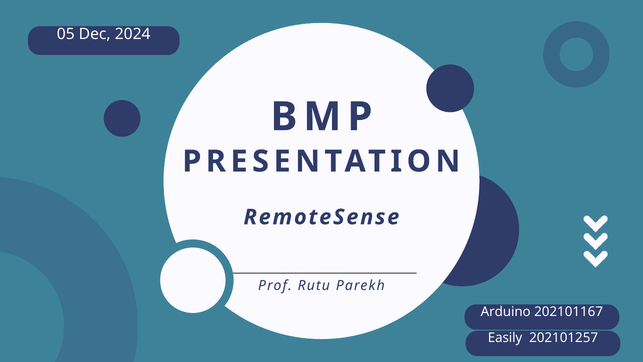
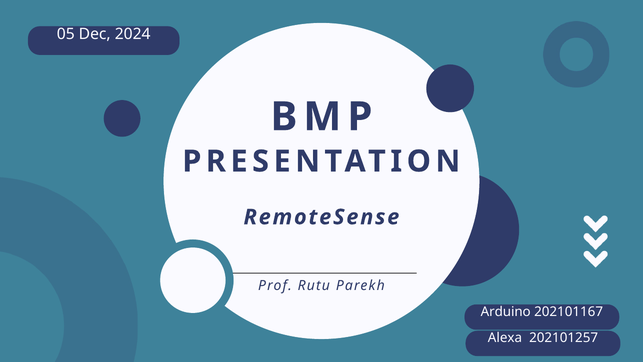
Easily: Easily -> Alexa
